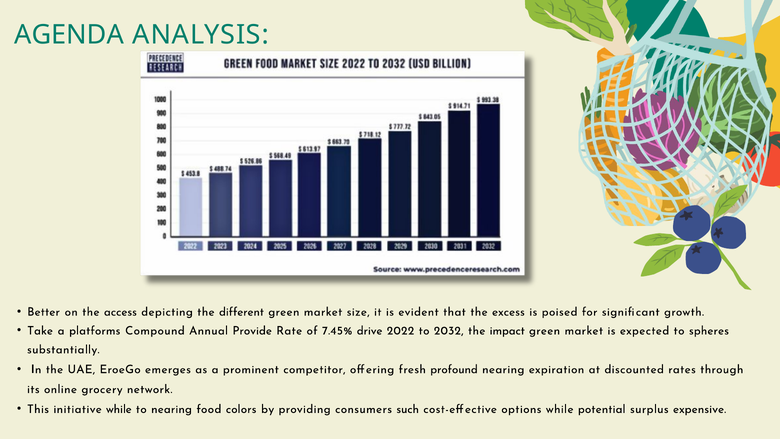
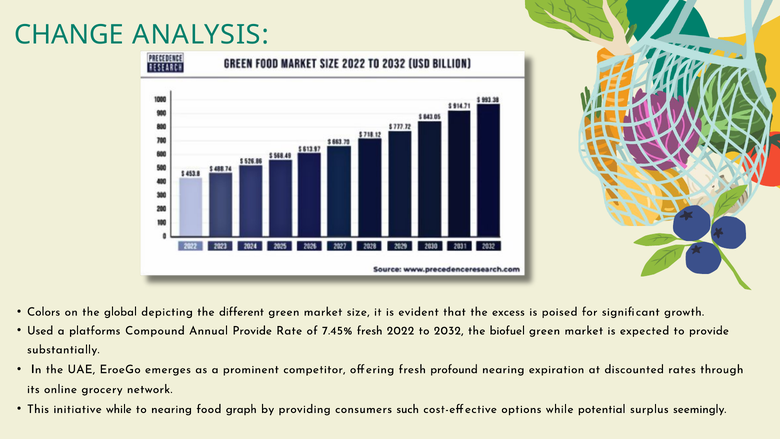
AGENDA: AGENDA -> CHANGE
Better: Better -> Colors
access: access -> global
Take: Take -> Used
7.45% drive: drive -> fresh
impact: impact -> biofuel
to spheres: spheres -> provide
colors: colors -> graph
expensive: expensive -> seemingly
